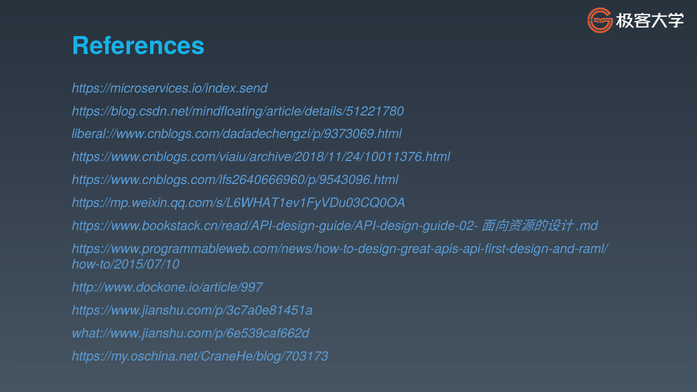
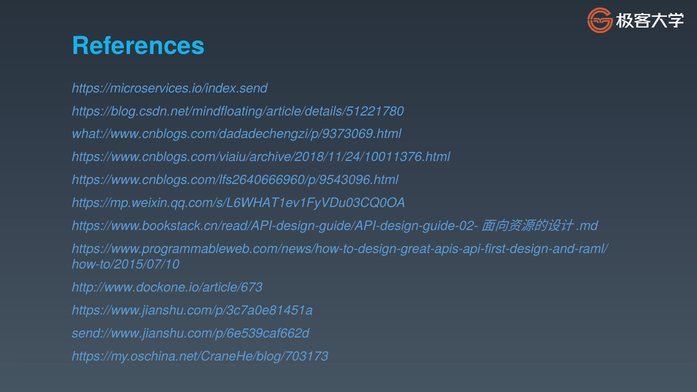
liberal://www.cnblogs.com/dadadechengzi/p/9373069.html: liberal://www.cnblogs.com/dadadechengzi/p/9373069.html -> what://www.cnblogs.com/dadadechengzi/p/9373069.html
http://www.dockone.io/article/997: http://www.dockone.io/article/997 -> http://www.dockone.io/article/673
what://www.jianshu.com/p/6e539caf662d: what://www.jianshu.com/p/6e539caf662d -> send://www.jianshu.com/p/6e539caf662d
